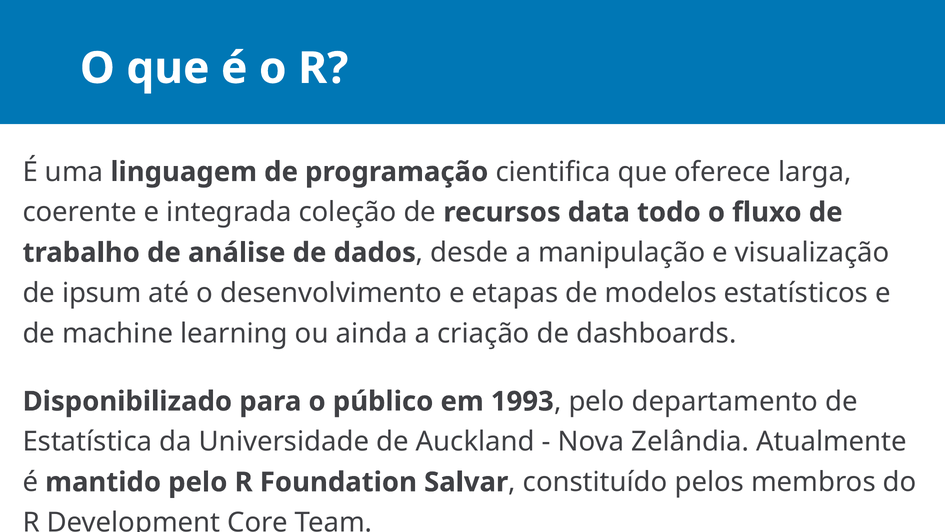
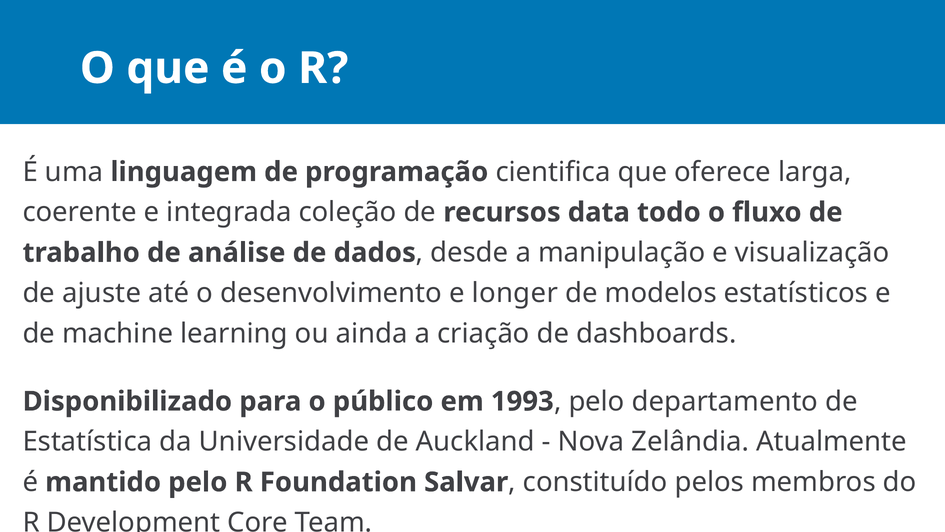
ipsum: ipsum -> ajuste
etapas: etapas -> longer
